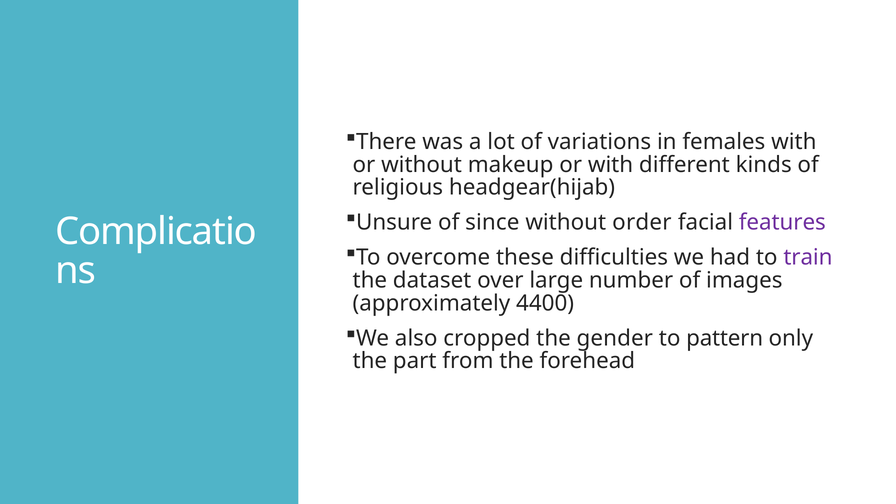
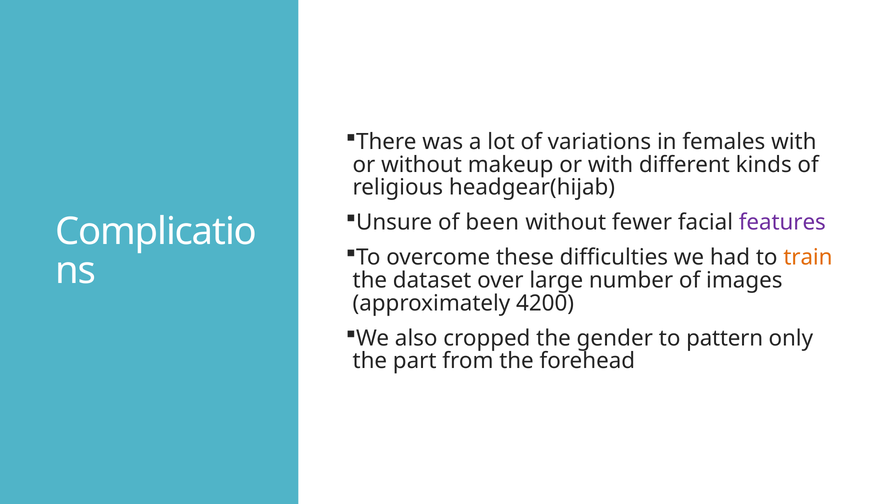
since: since -> been
order: order -> fewer
train colour: purple -> orange
4400: 4400 -> 4200
